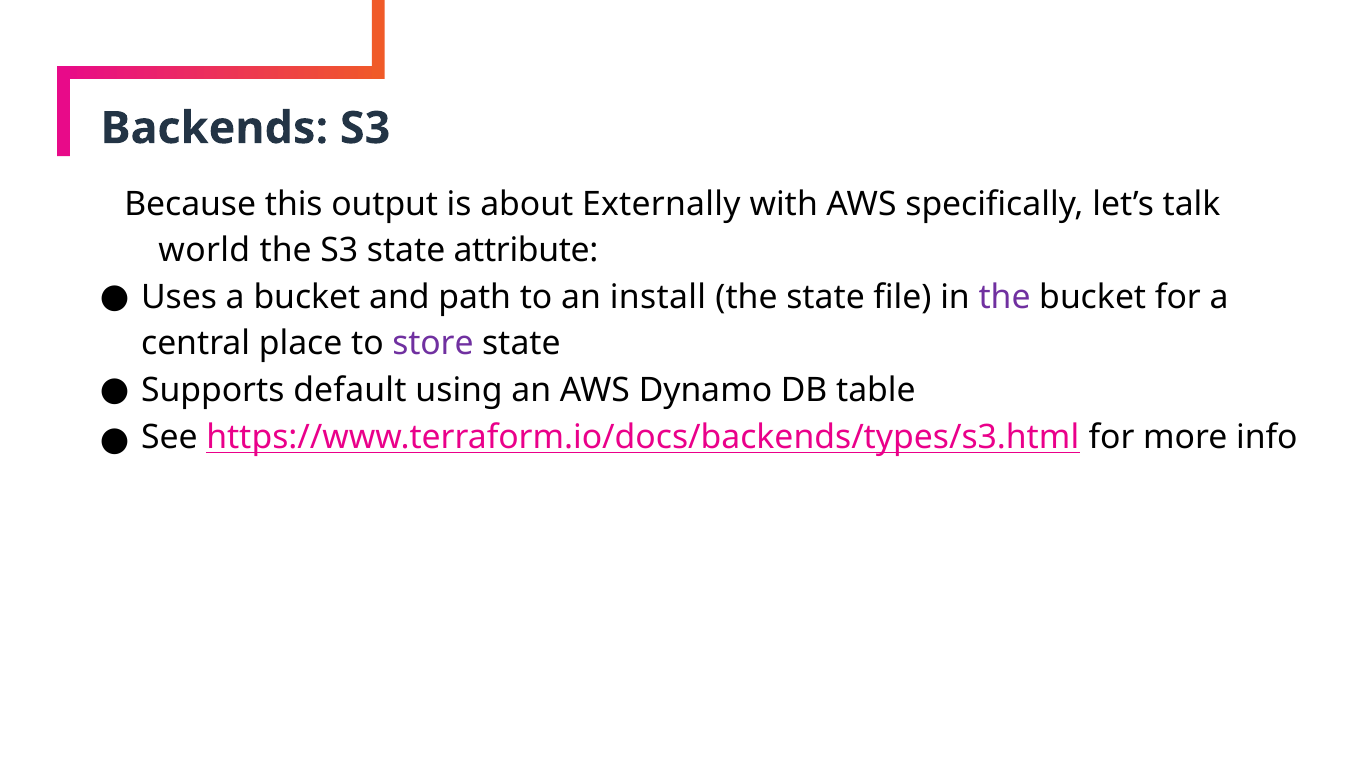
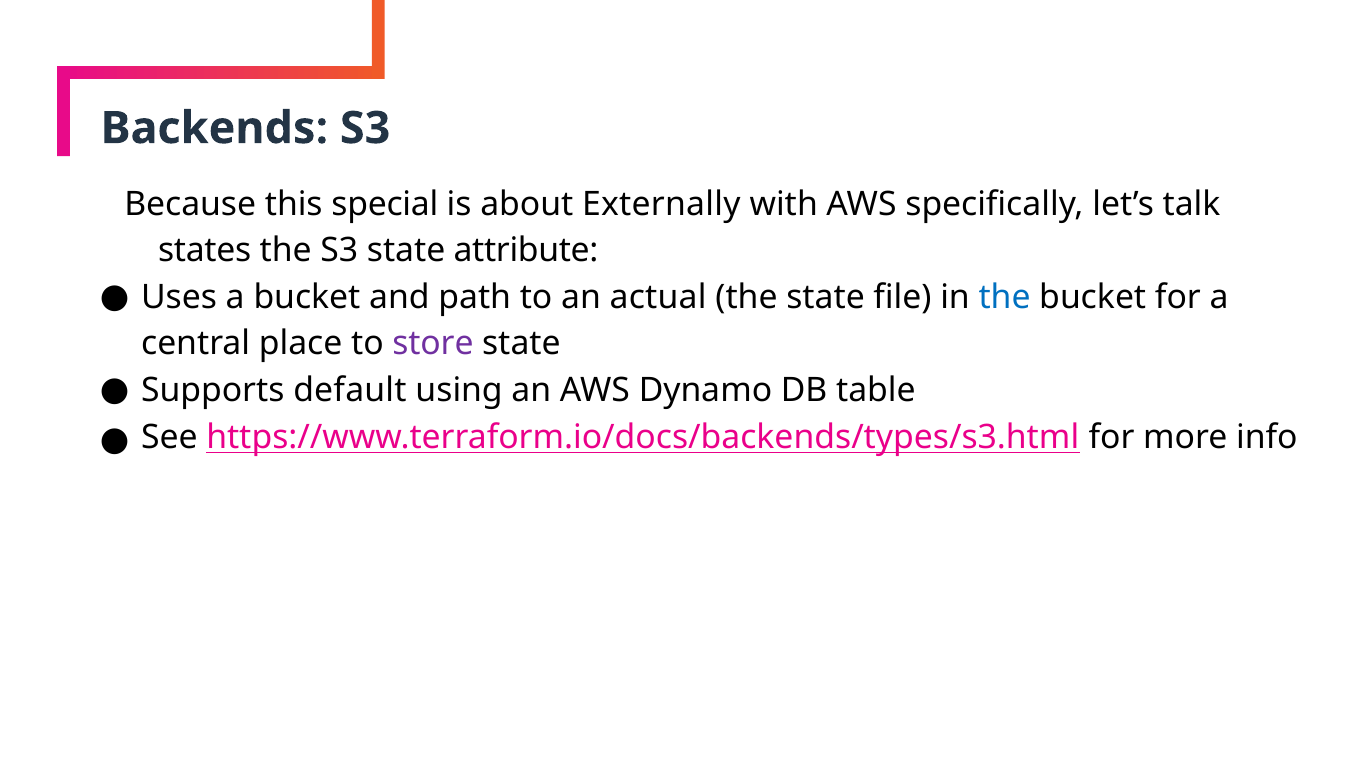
output: output -> special
world: world -> states
install: install -> actual
the at (1005, 297) colour: purple -> blue
